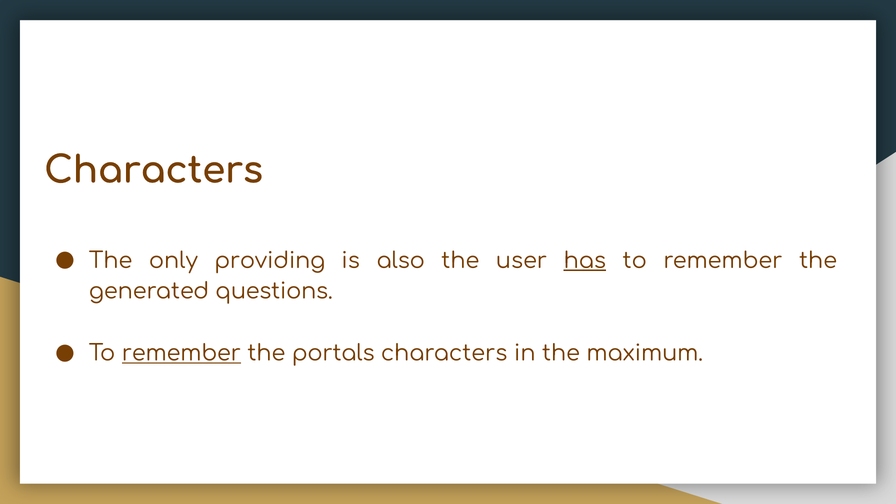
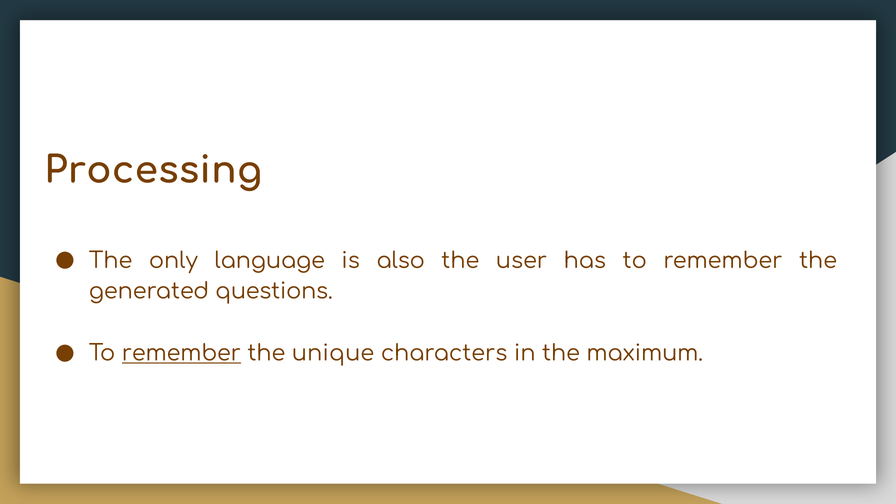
Characters at (154, 170): Characters -> Processing
providing: providing -> language
has underline: present -> none
portals: portals -> unique
